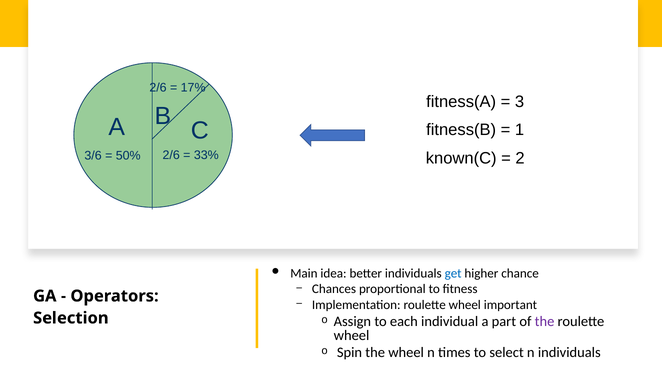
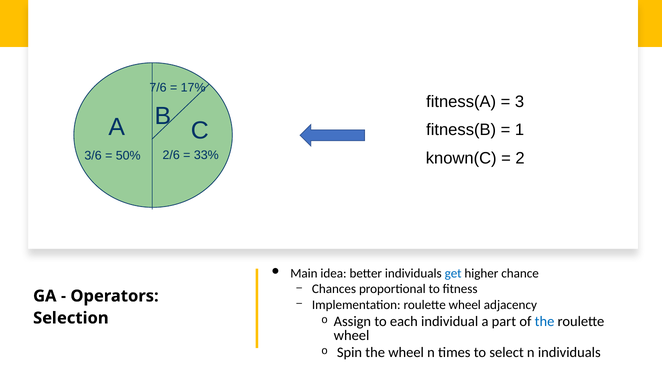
2/6 at (158, 88): 2/6 -> 7/6
important: important -> adjacency
the at (545, 322) colour: purple -> blue
